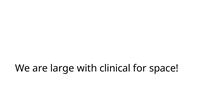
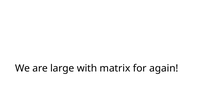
clinical: clinical -> matrix
space: space -> again
